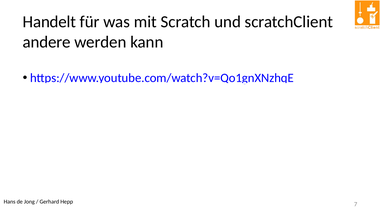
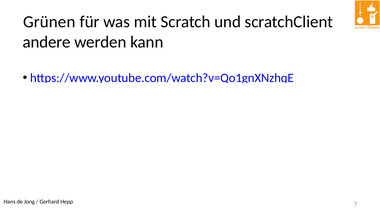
Handelt: Handelt -> Grünen
